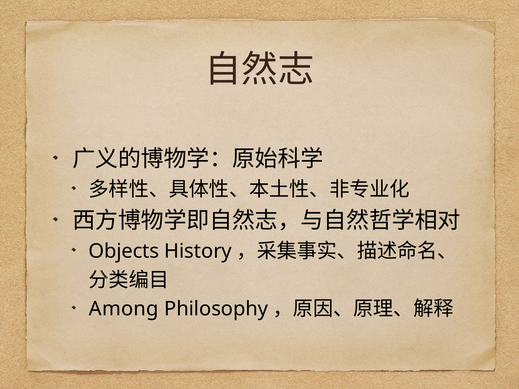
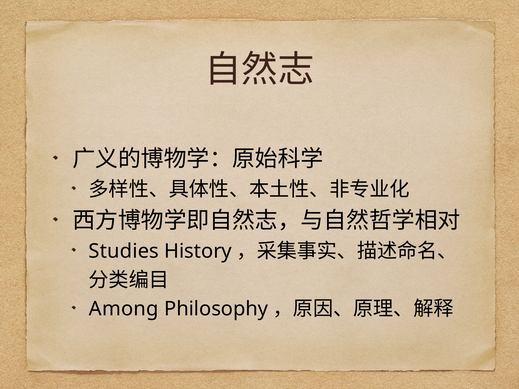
Objects: Objects -> Studies
